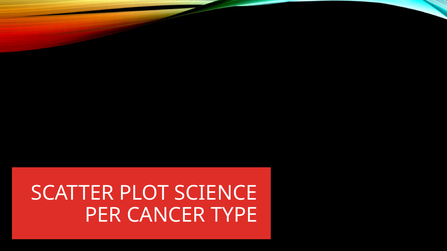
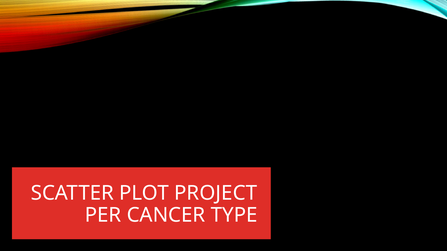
SCIENCE: SCIENCE -> PROJECT
